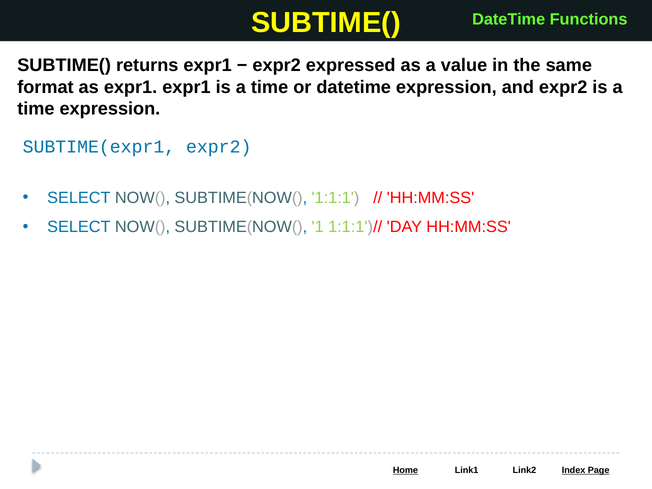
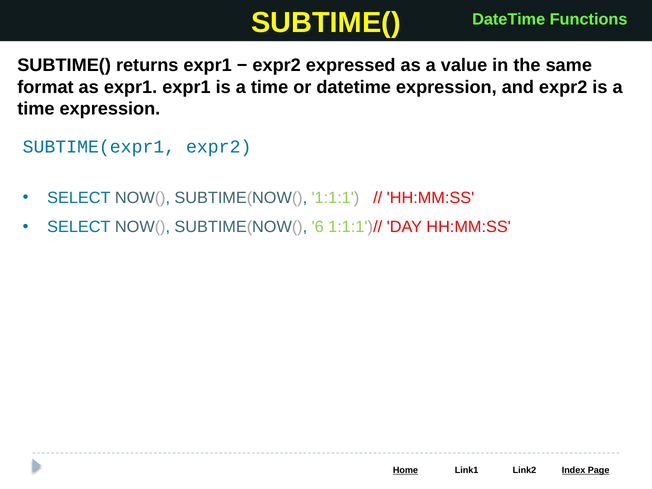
1: 1 -> 6
